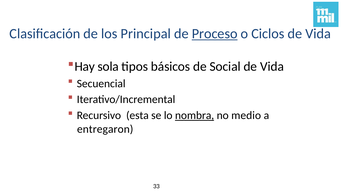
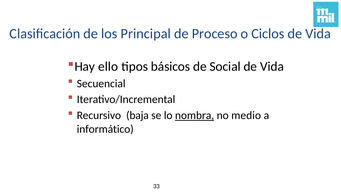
Proceso underline: present -> none
sola: sola -> ello
esta: esta -> baja
entregaron: entregaron -> informático
